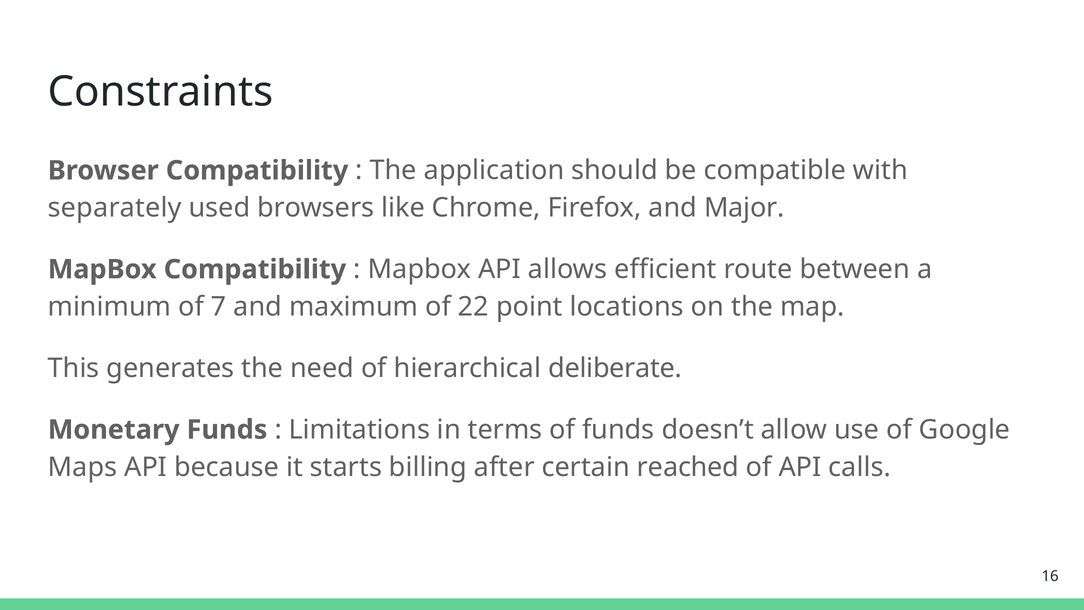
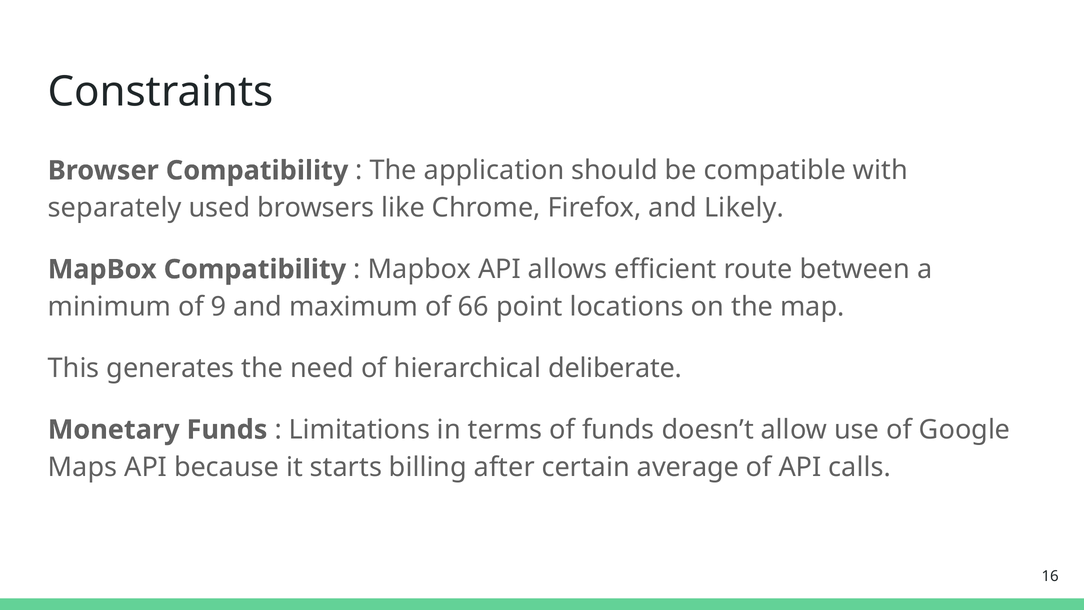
Major: Major -> Likely
7: 7 -> 9
22: 22 -> 66
reached: reached -> average
